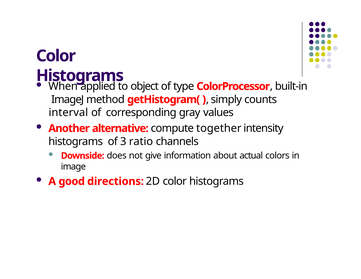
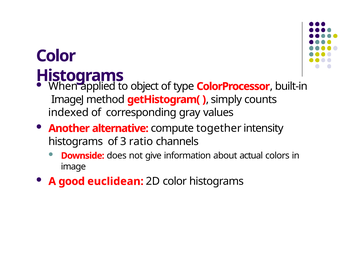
interval: interval -> indexed
directions: directions -> euclidean
